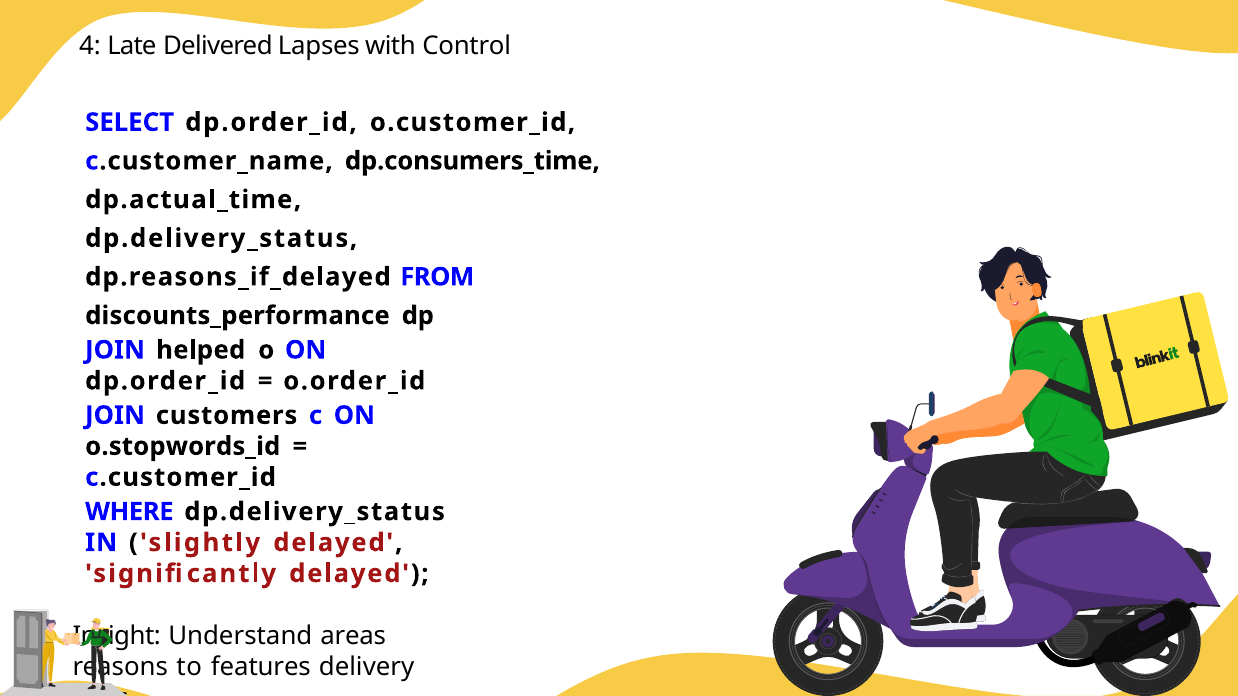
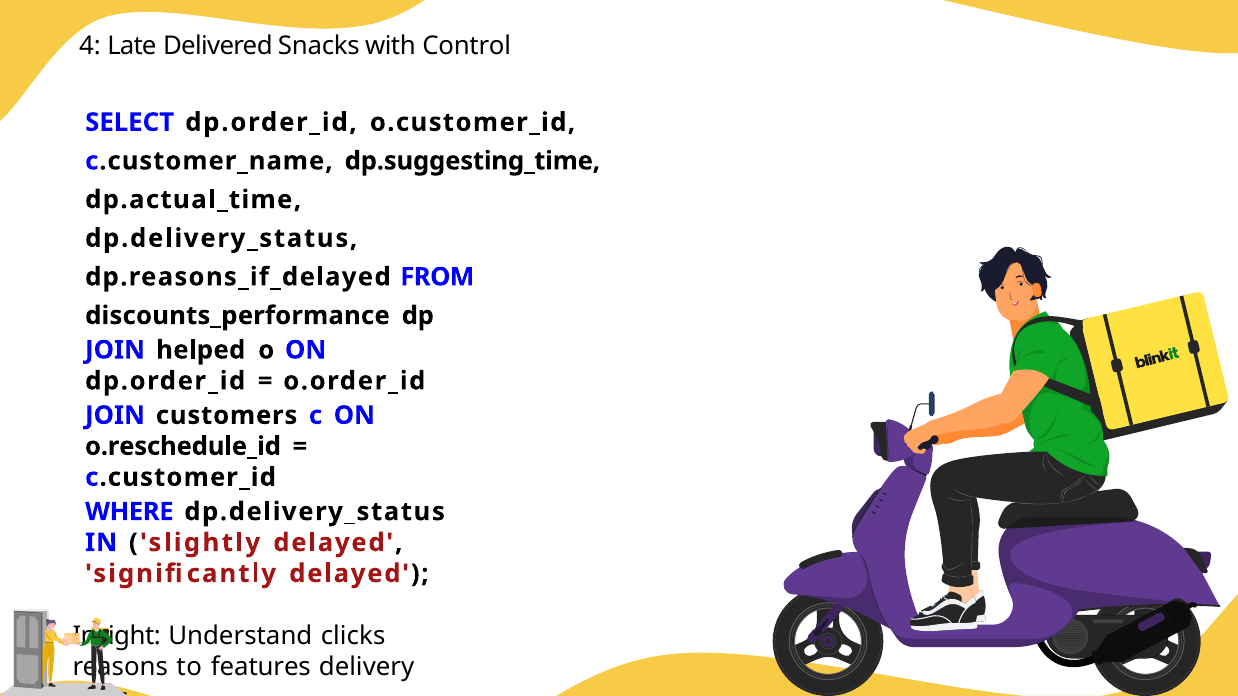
Lapses: Lapses -> Snacks
dp.consumers_time: dp.consumers_time -> dp.suggesting_time
o.stopwords_id: o.stopwords_id -> o.reschedule_id
areas: areas -> clicks
